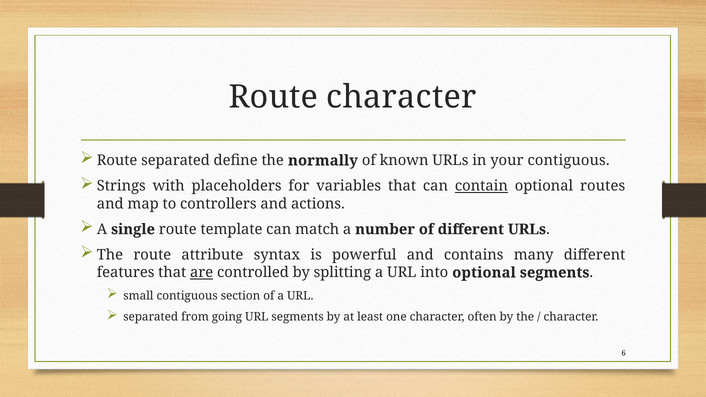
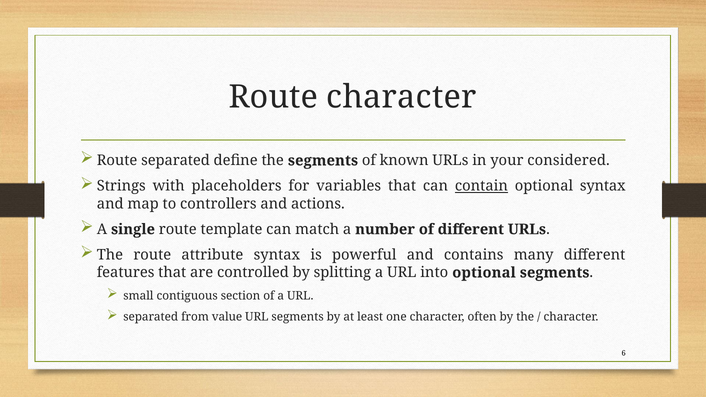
the normally: normally -> segments
your contiguous: contiguous -> considered
optional routes: routes -> syntax
are underline: present -> none
going: going -> value
